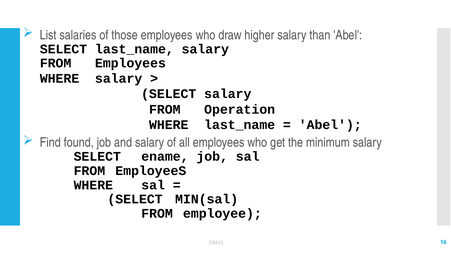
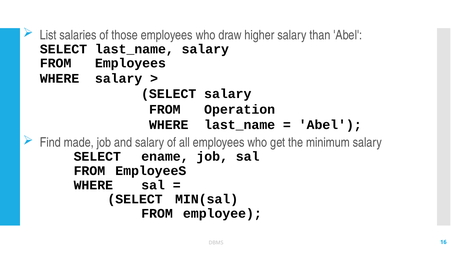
found: found -> made
